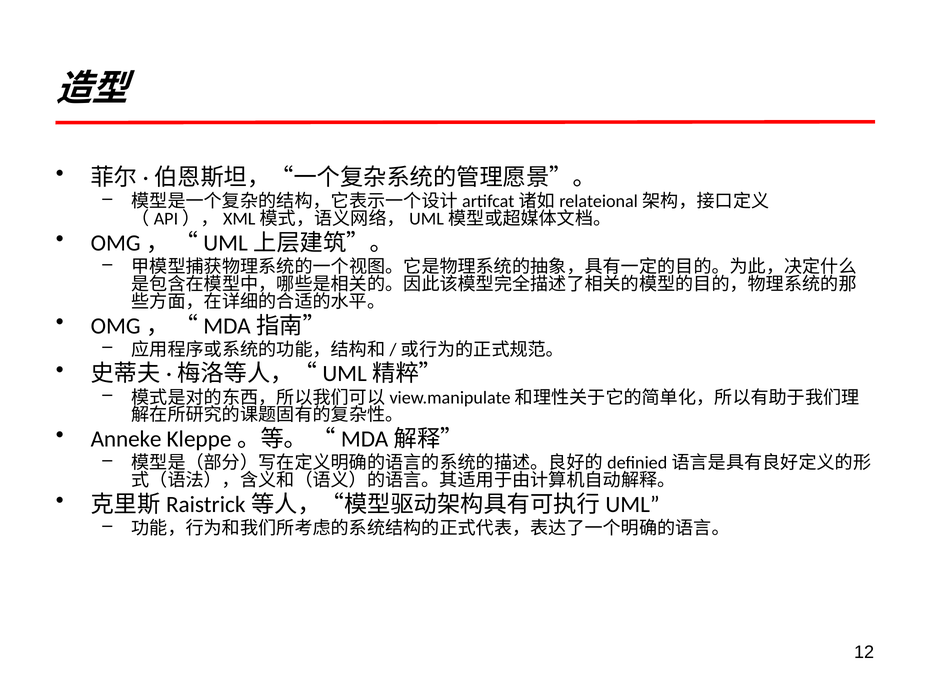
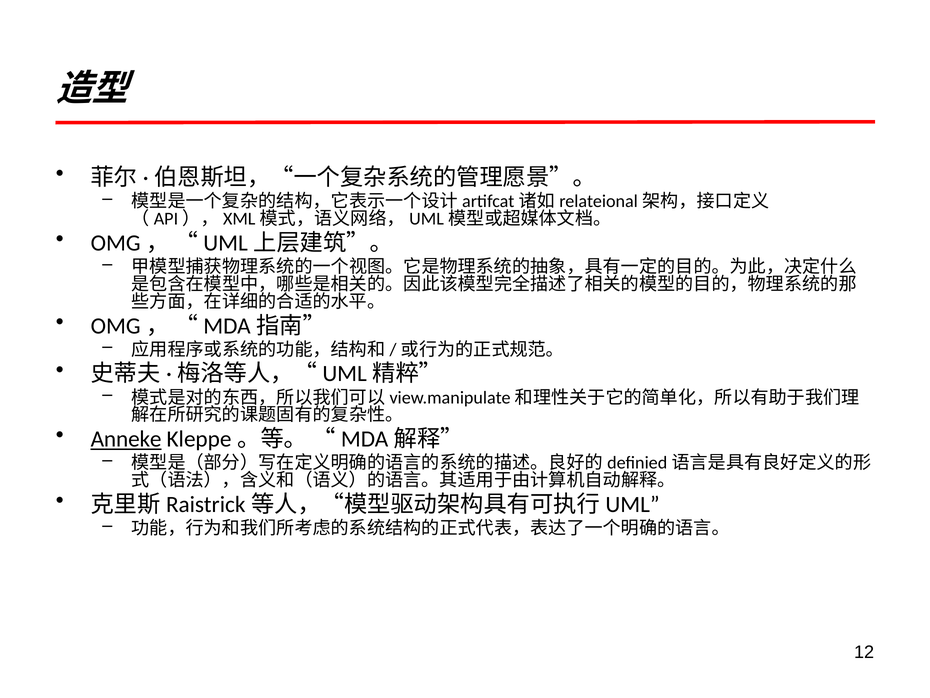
Anneke underline: none -> present
